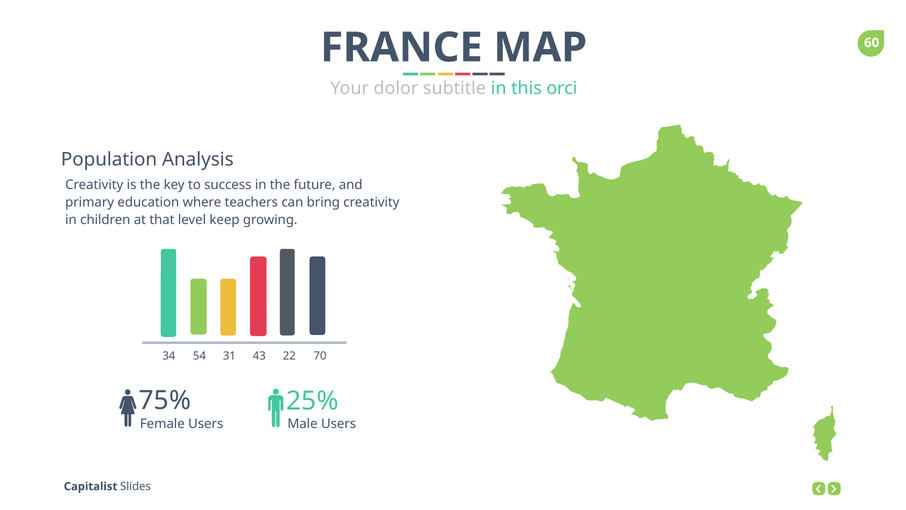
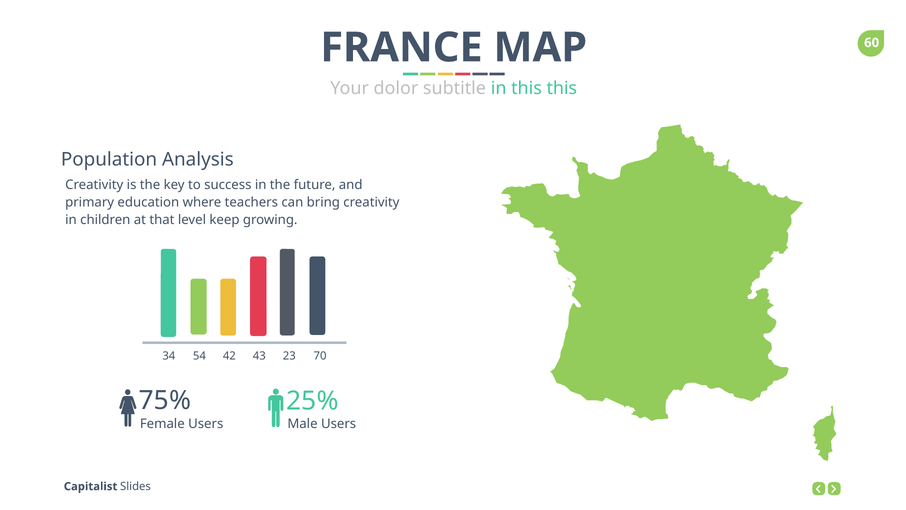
this orci: orci -> this
31: 31 -> 42
22: 22 -> 23
